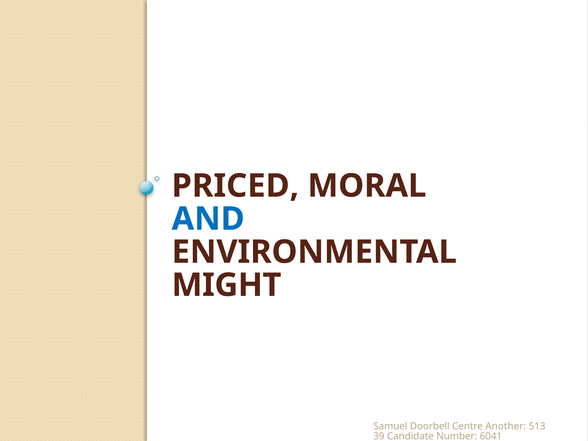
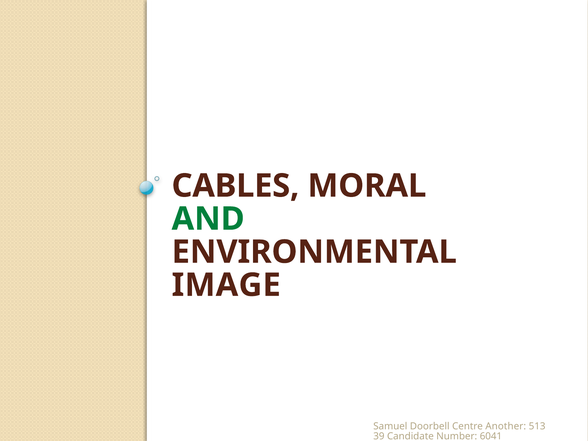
PRICED: PRICED -> CABLES
AND colour: blue -> green
MIGHT: MIGHT -> IMAGE
